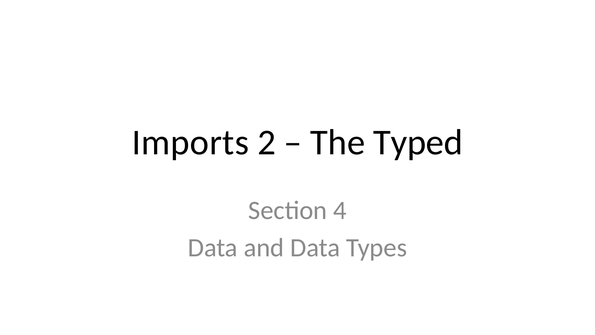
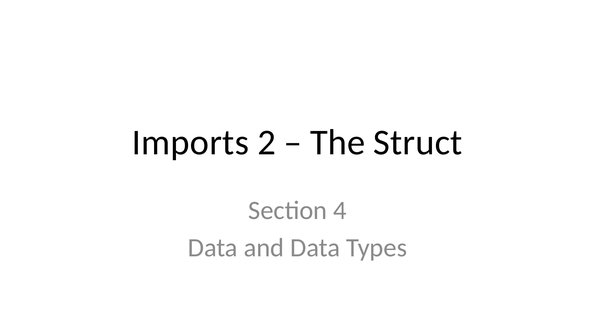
Typed: Typed -> Struct
